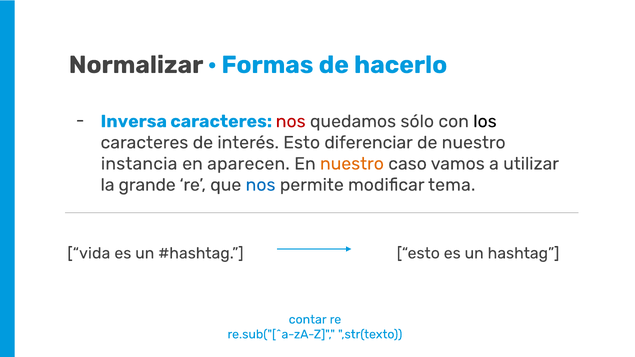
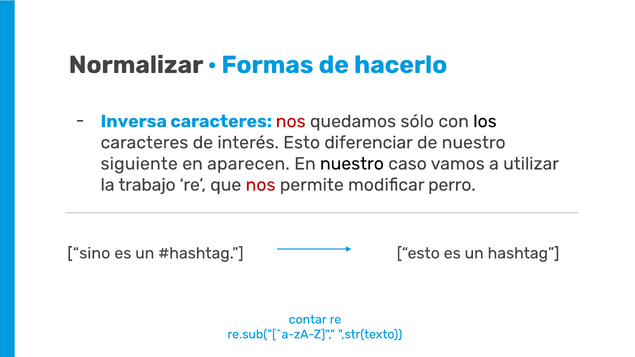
instancia: instancia -> siguiente
nuestro at (352, 164) colour: orange -> black
grande: grande -> trabajo
nos at (261, 185) colour: blue -> red
tema: tema -> perro
vida: vida -> sino
